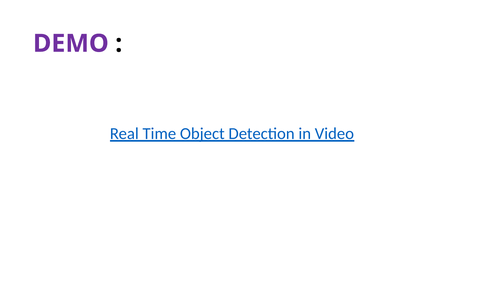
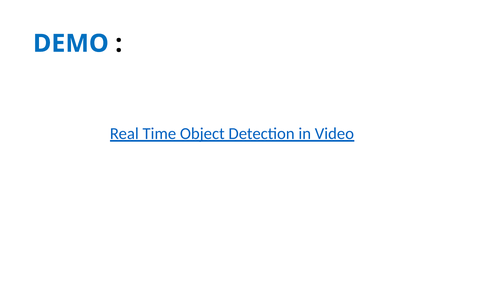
DEMO colour: purple -> blue
